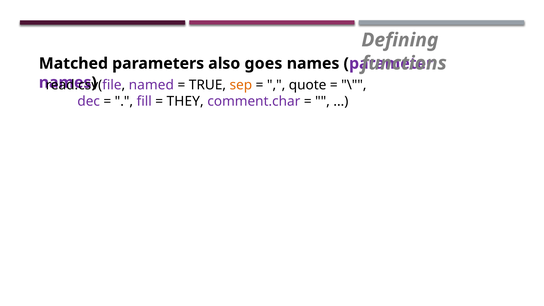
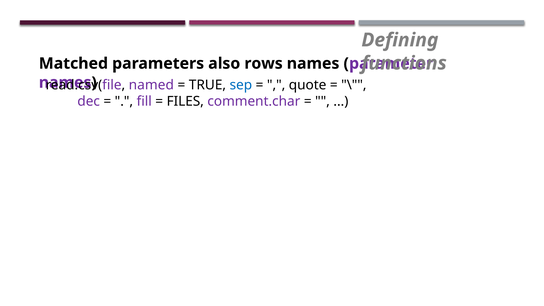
goes: goes -> rows
sep colour: orange -> blue
THEY: THEY -> FILES
